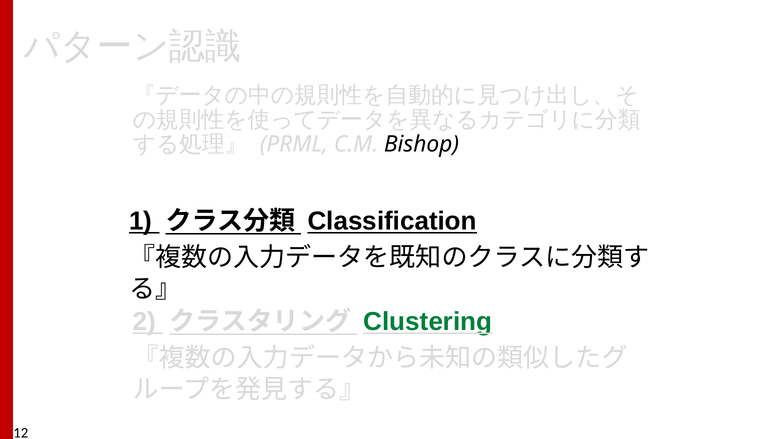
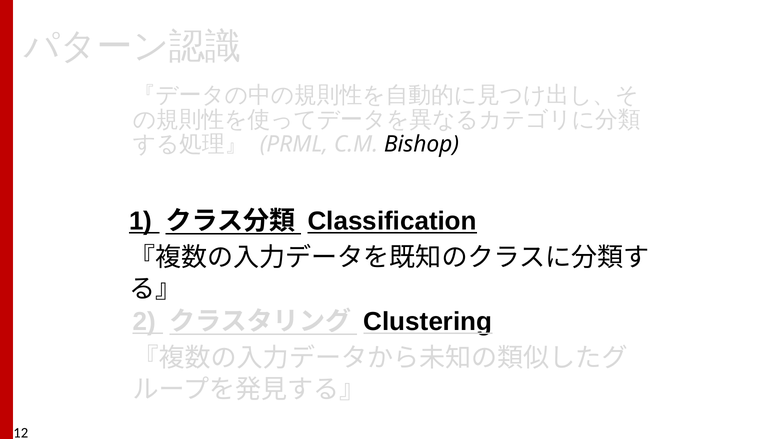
Clustering colour: green -> black
